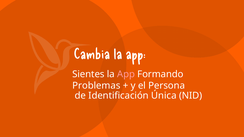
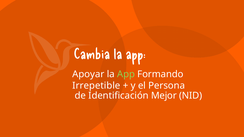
Sientes: Sientes -> Apoyar
App at (126, 74) colour: pink -> light green
Problemas: Problemas -> Irrepetible
Única: Única -> Mejor
